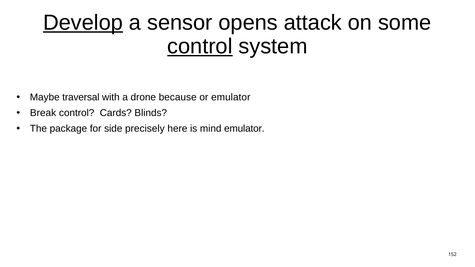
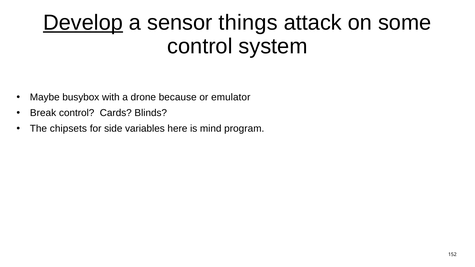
opens: opens -> things
control at (200, 46) underline: present -> none
traversal: traversal -> busybox
package: package -> chipsets
precisely: precisely -> variables
mind emulator: emulator -> program
